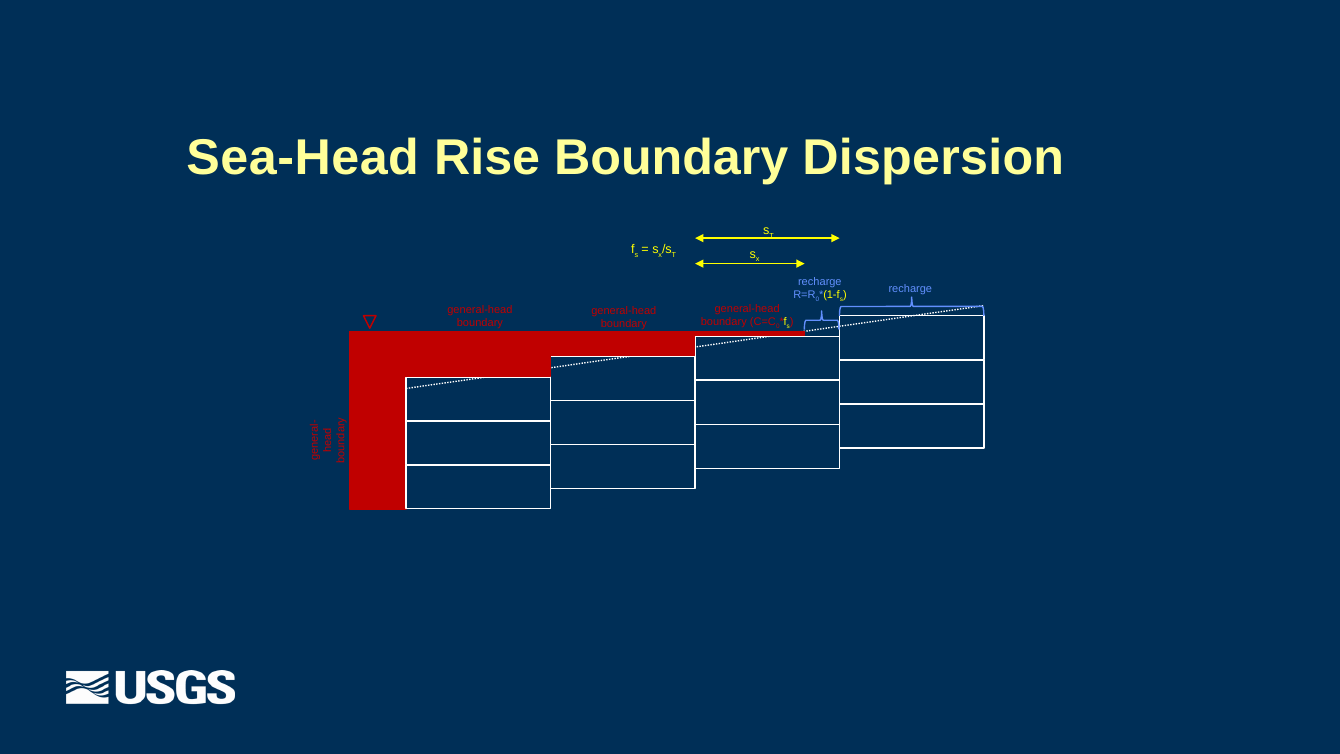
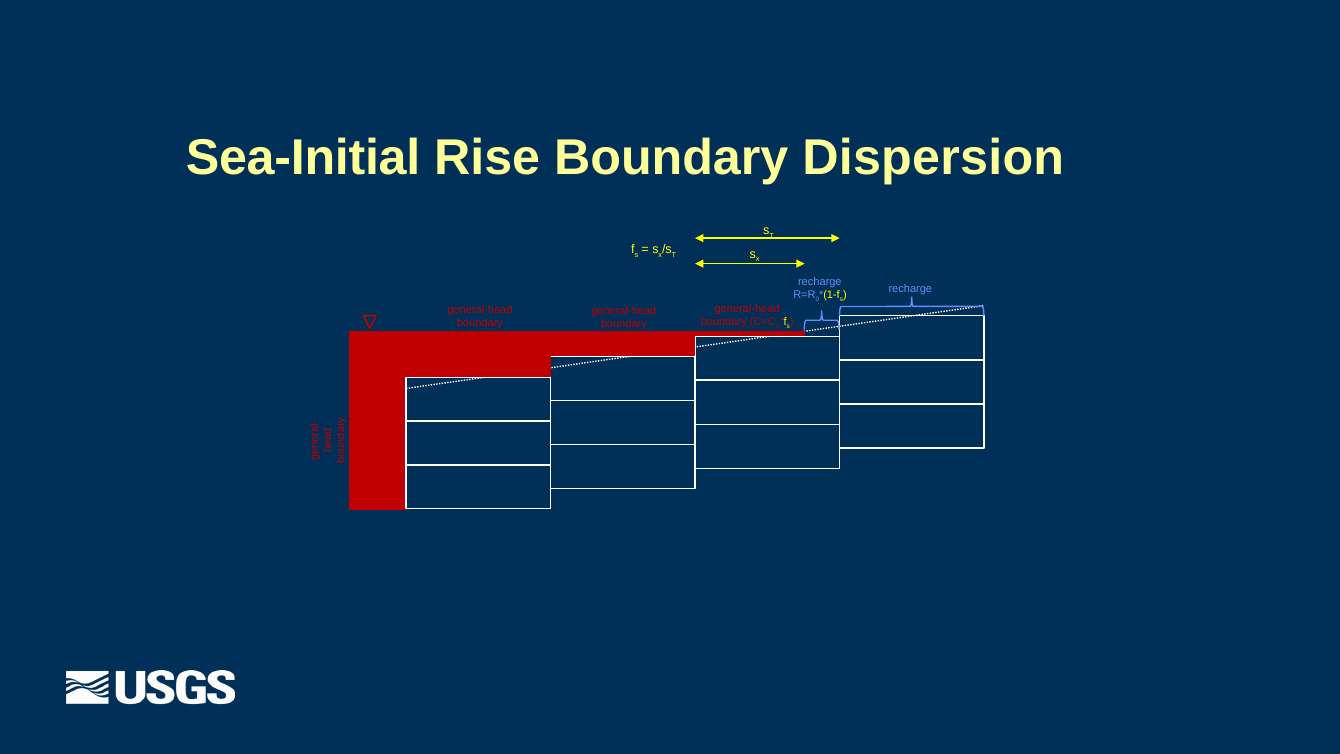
Sea-Head: Sea-Head -> Sea-Initial
